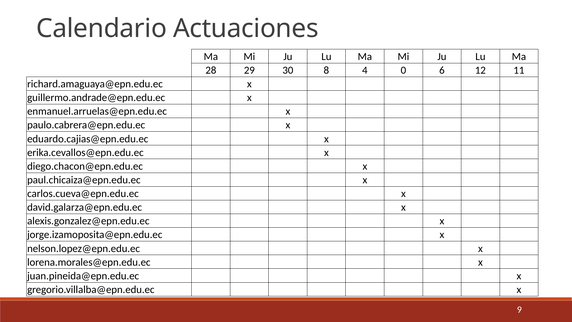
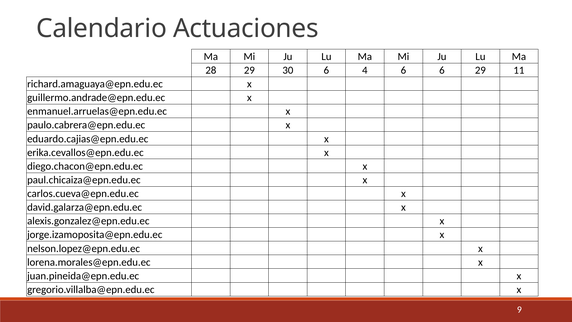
30 8: 8 -> 6
4 0: 0 -> 6
6 12: 12 -> 29
